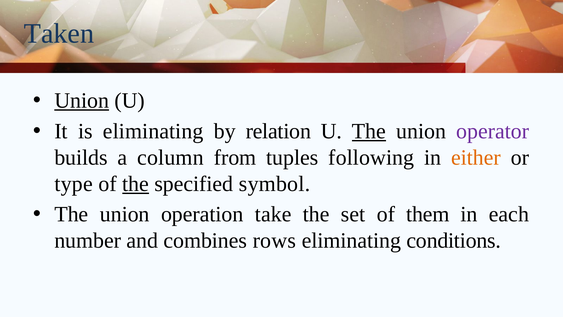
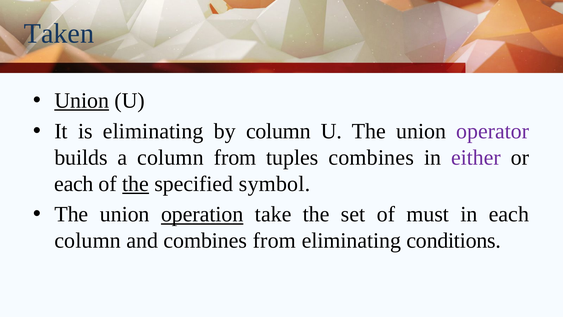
by relation: relation -> column
The at (369, 131) underline: present -> none
tuples following: following -> combines
either colour: orange -> purple
type at (74, 184): type -> each
operation underline: none -> present
them: them -> must
number at (88, 240): number -> column
combines rows: rows -> from
